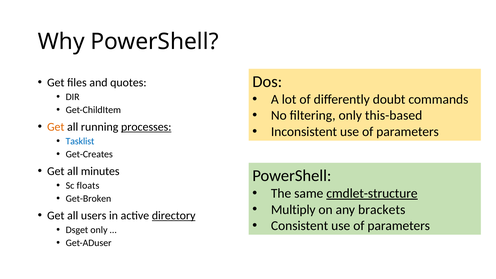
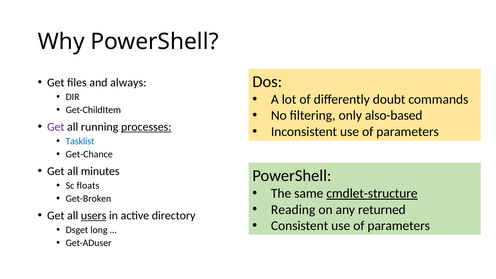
quotes: quotes -> always
this-based: this-based -> also-based
Get at (56, 127) colour: orange -> purple
Get-Creates: Get-Creates -> Get-Chance
Multiply: Multiply -> Reading
brackets: brackets -> returned
users underline: none -> present
directory underline: present -> none
Dsget only: only -> long
